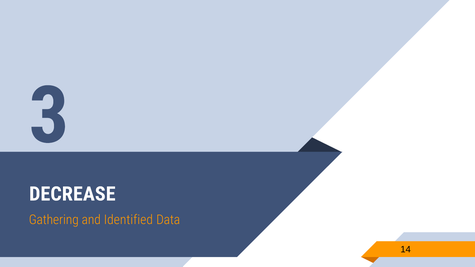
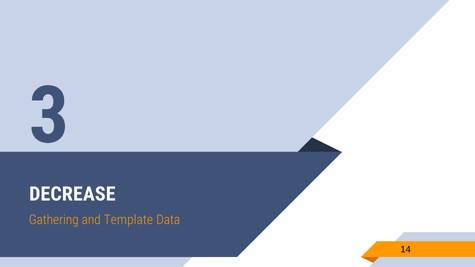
Identified: Identified -> Template
